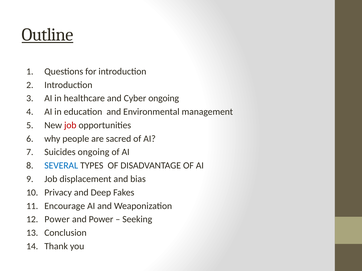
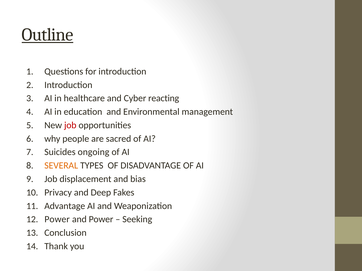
Cyber ongoing: ongoing -> reacting
SEVERAL colour: blue -> orange
Encourage: Encourage -> Advantage
